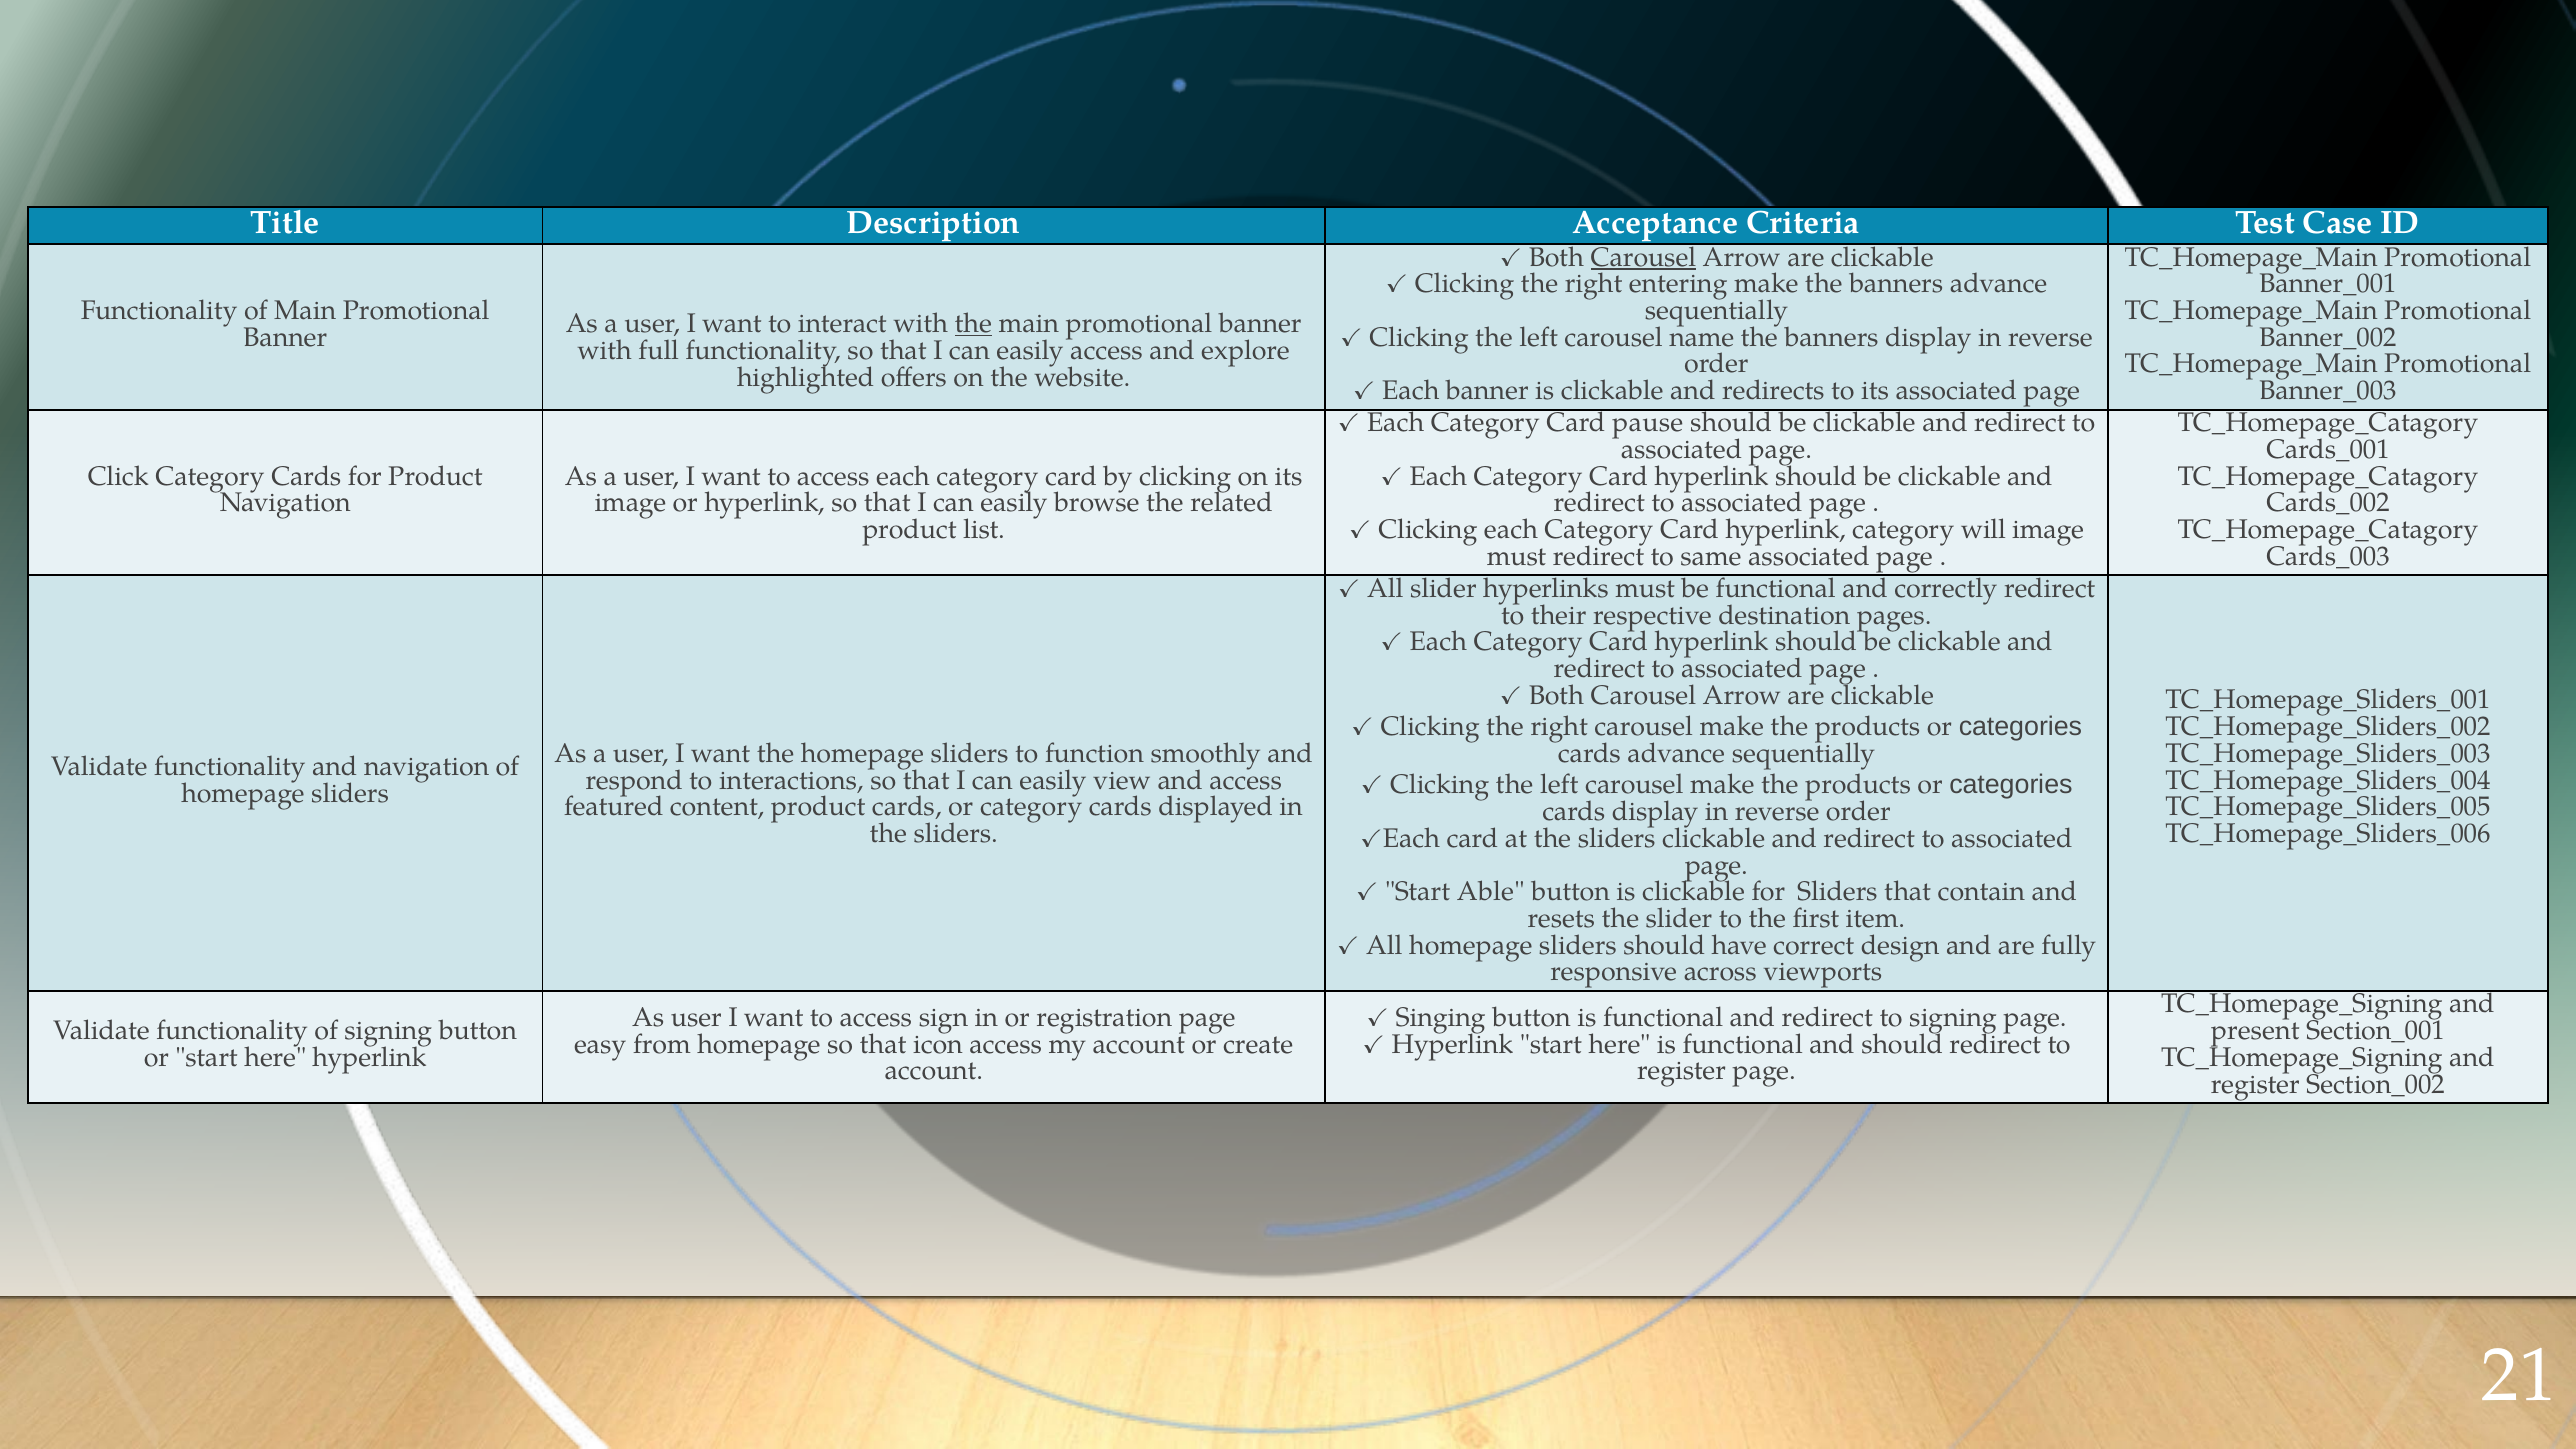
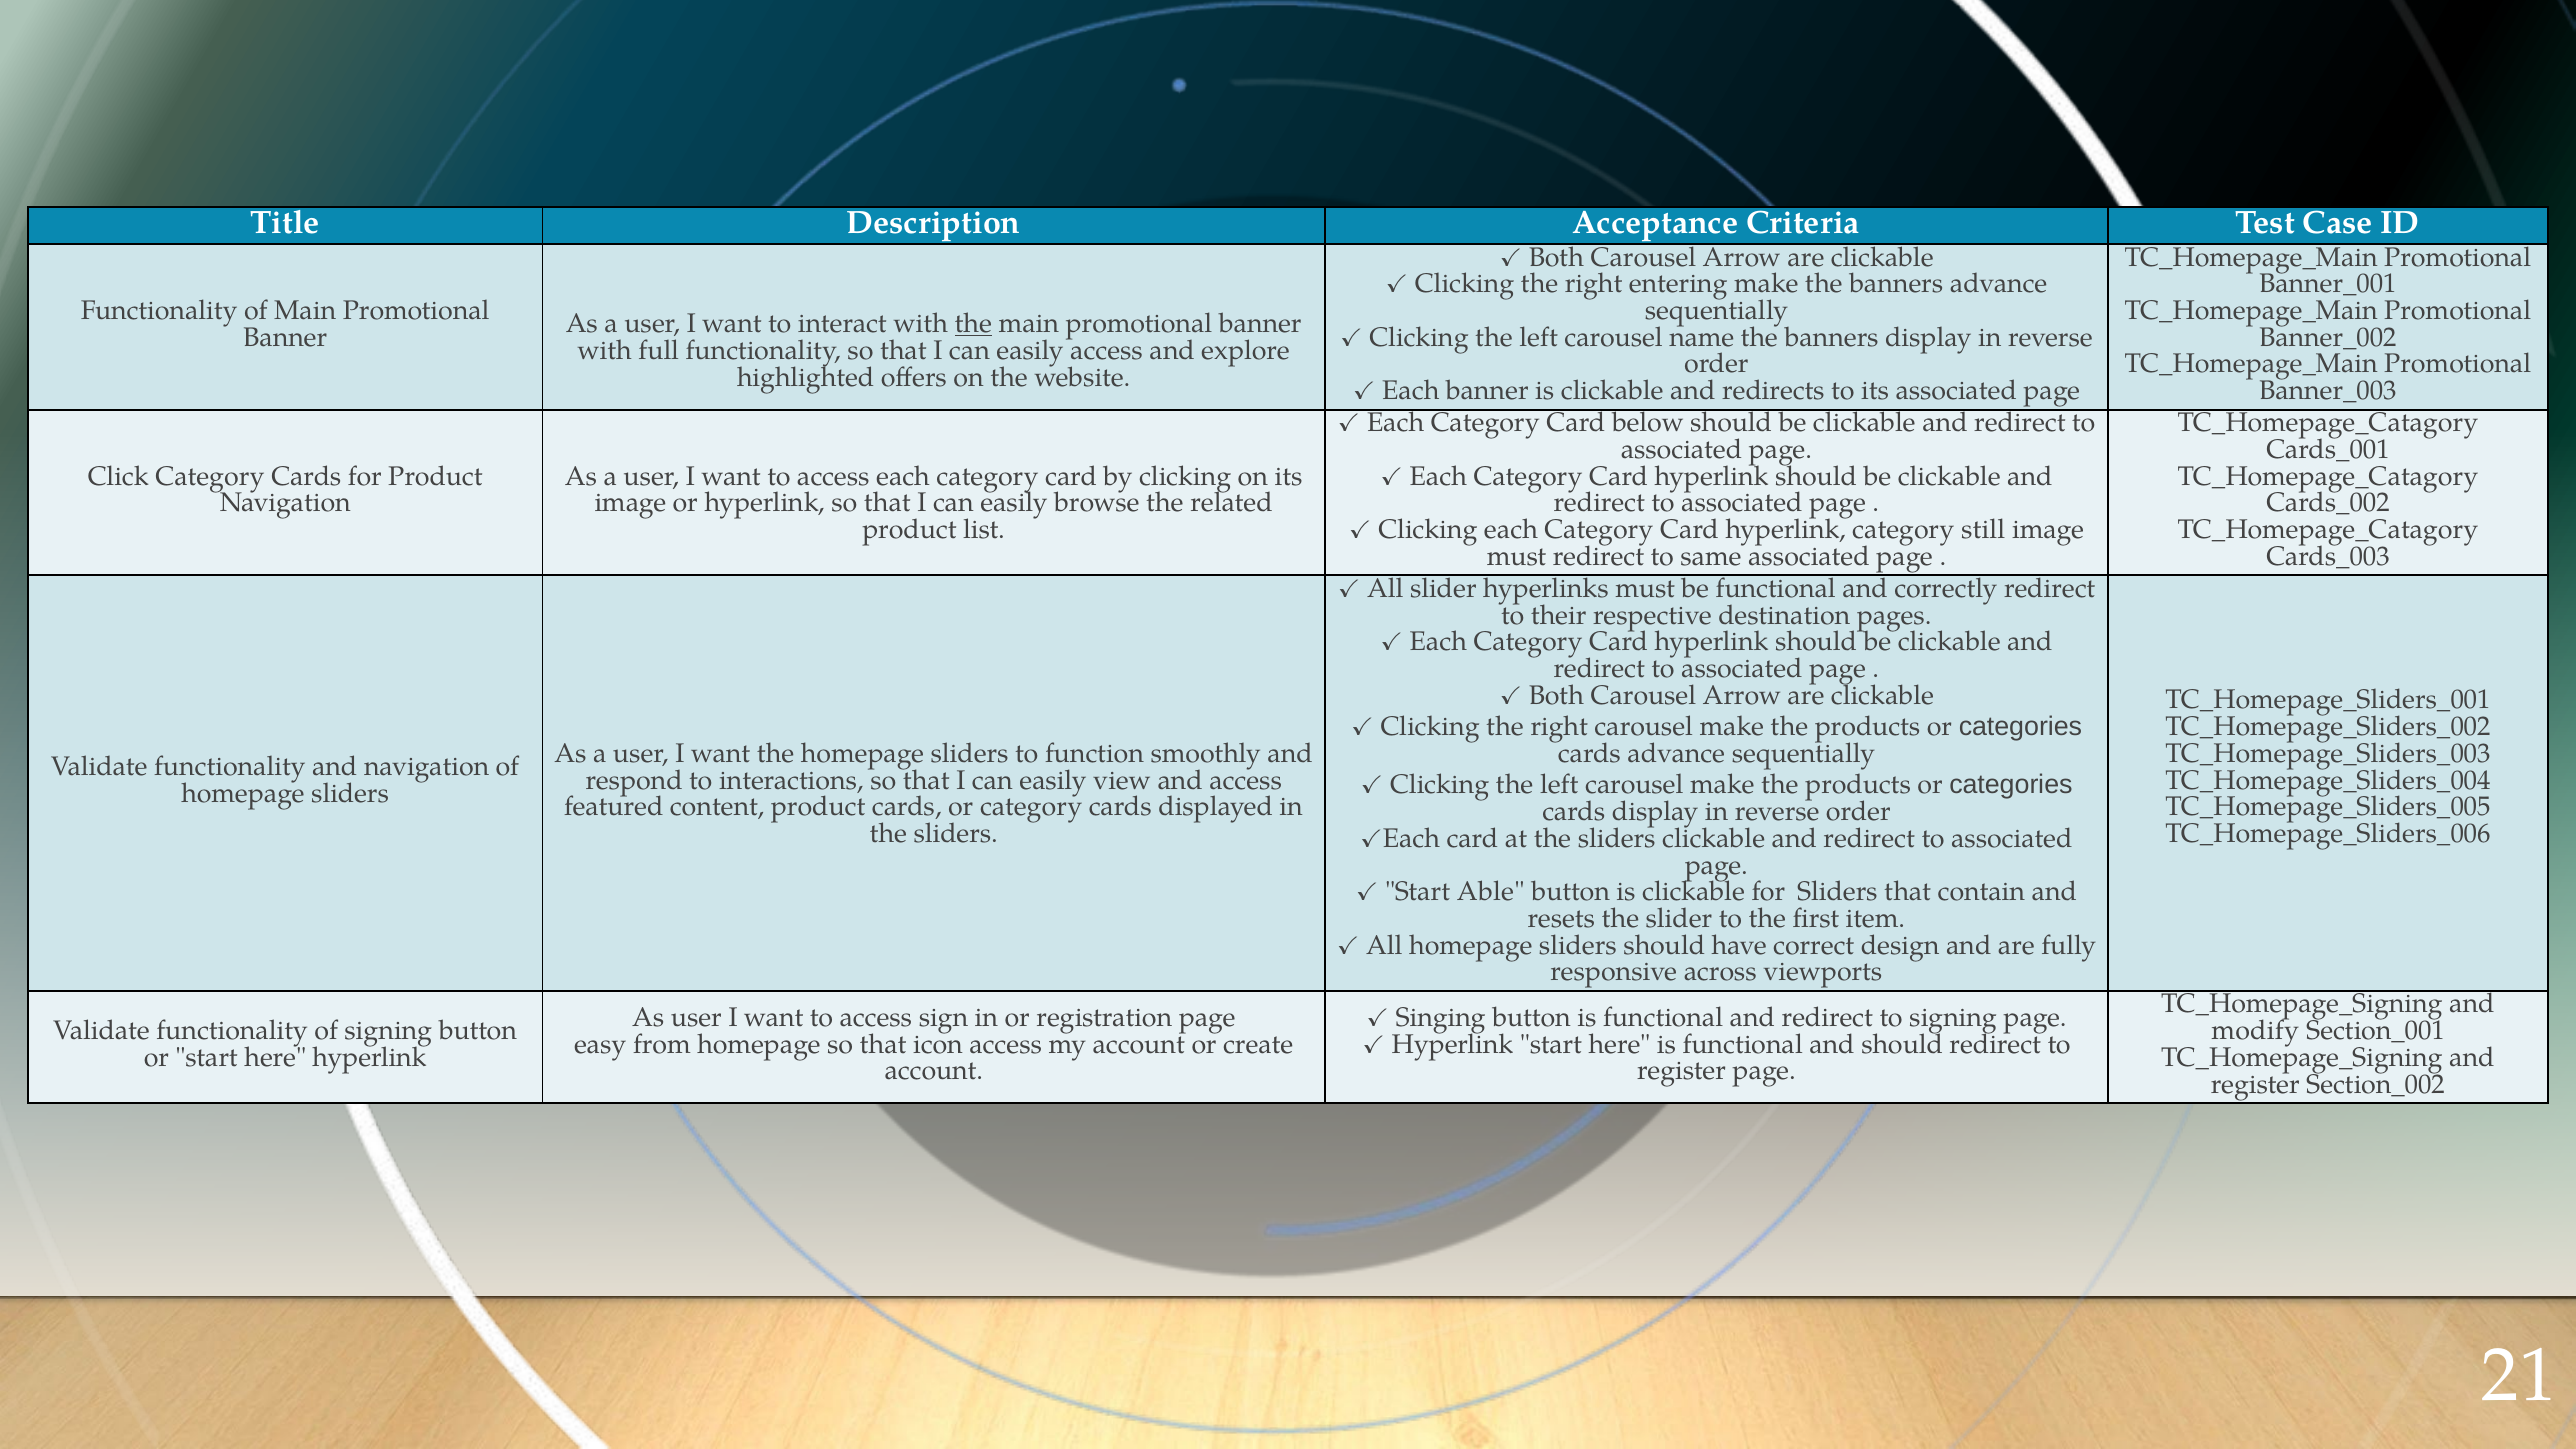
Carousel at (1643, 257) underline: present -> none
pause: pause -> below
will: will -> still
present: present -> modify
